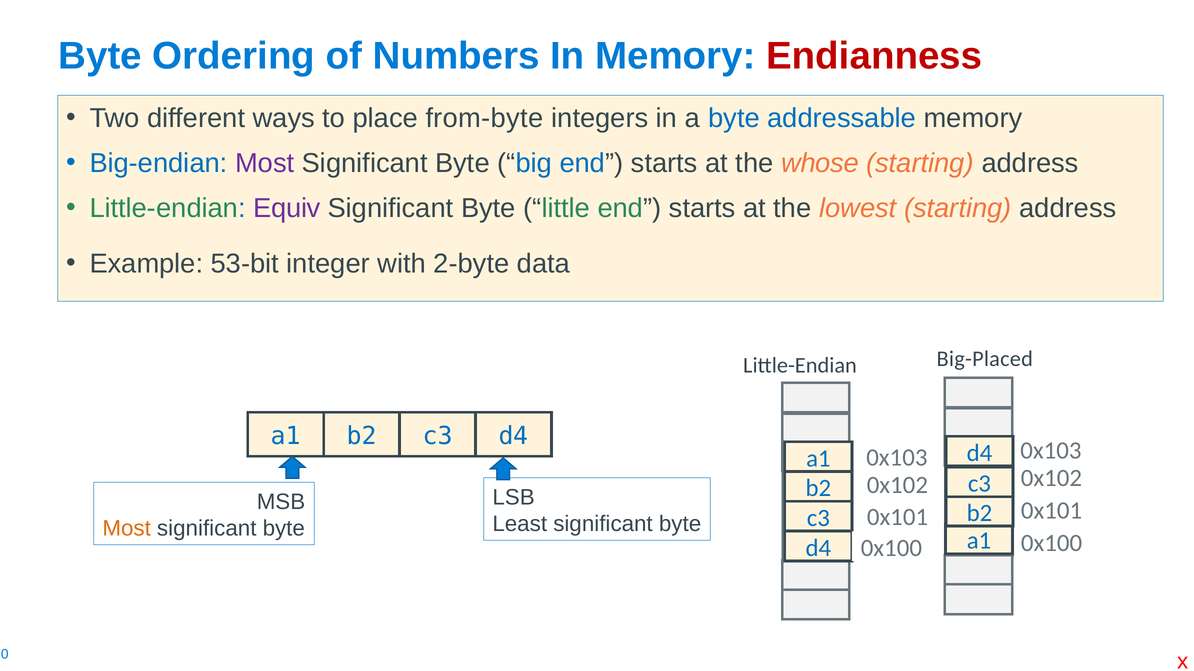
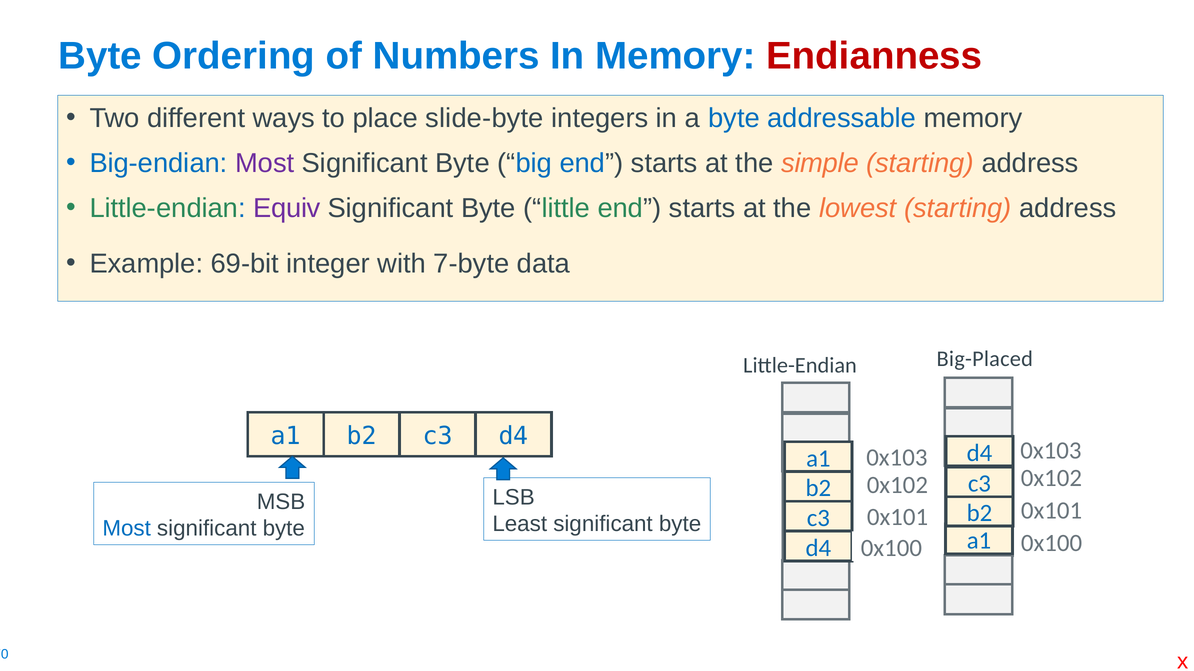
from-byte: from-byte -> slide-byte
whose: whose -> simple
53-bit: 53-bit -> 69-bit
2-byte: 2-byte -> 7-byte
Most at (127, 529) colour: orange -> blue
